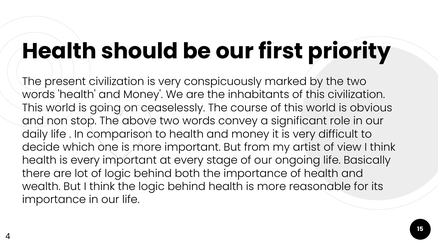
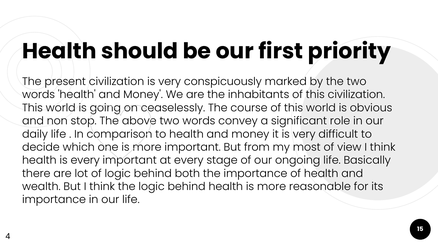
artist: artist -> most
